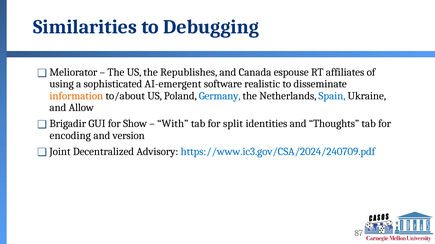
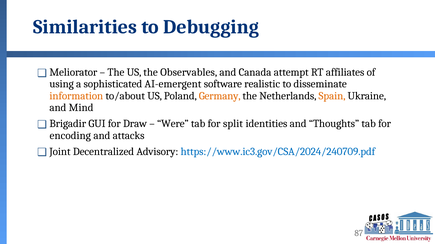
Republishes: Republishes -> Observables
espouse: espouse -> attempt
Germany colour: blue -> orange
Spain colour: blue -> orange
Allow: Allow -> Mind
Show: Show -> Draw
With: With -> Were
version: version -> attacks
